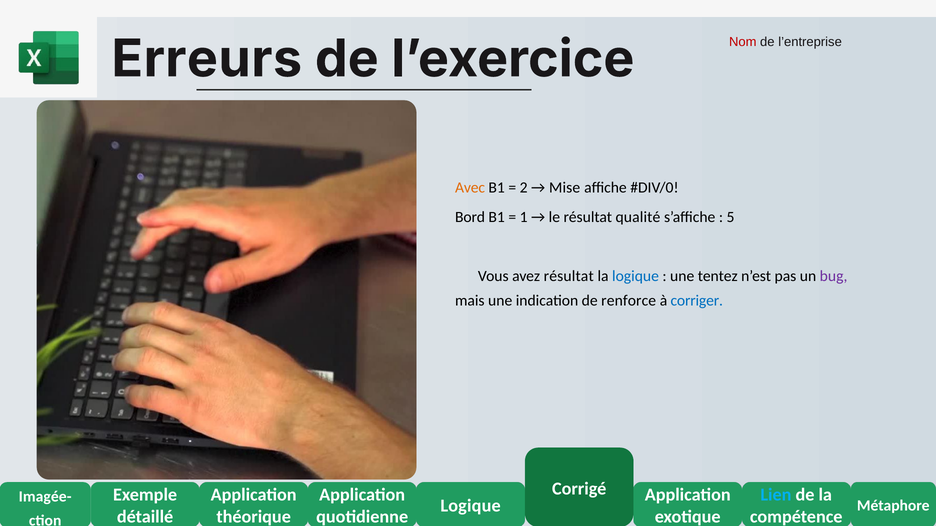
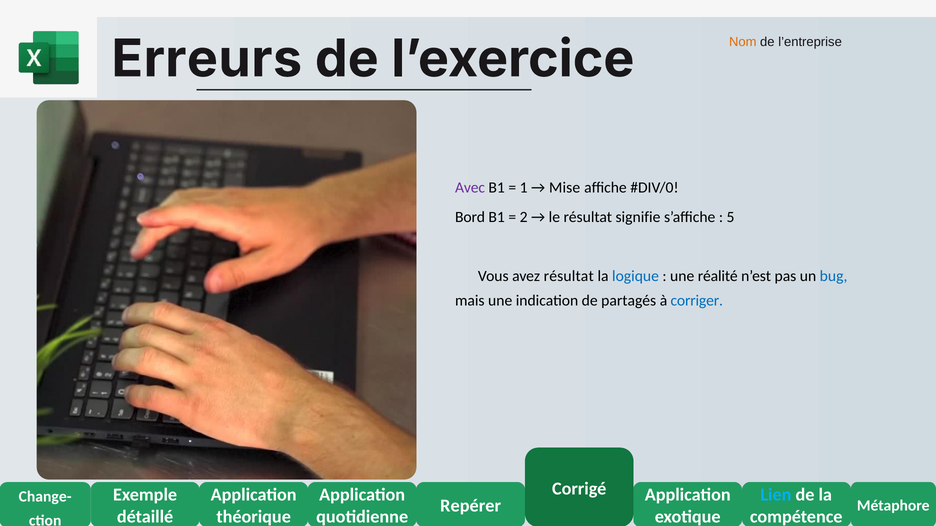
Nom colour: red -> orange
Avec colour: orange -> purple
2: 2 -> 1
1: 1 -> 2
qualité: qualité -> signifie
tentez: tentez -> réalité
bug colour: purple -> blue
renforce: renforce -> partagés
Imagée-: Imagée- -> Change-
Logique at (471, 506): Logique -> Repérer
